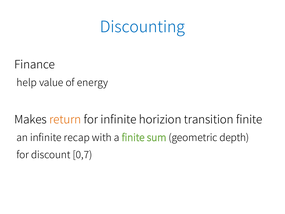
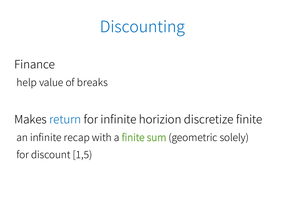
energy: energy -> breaks
return colour: orange -> blue
transition: transition -> discretize
depth: depth -> solely
0,7: 0,7 -> 1,5
